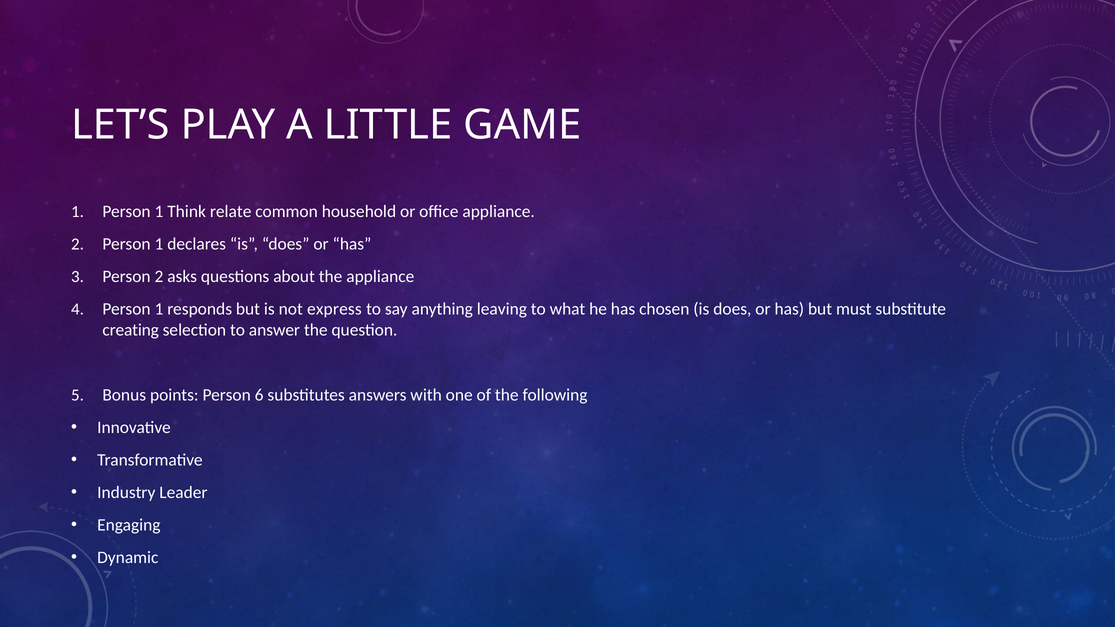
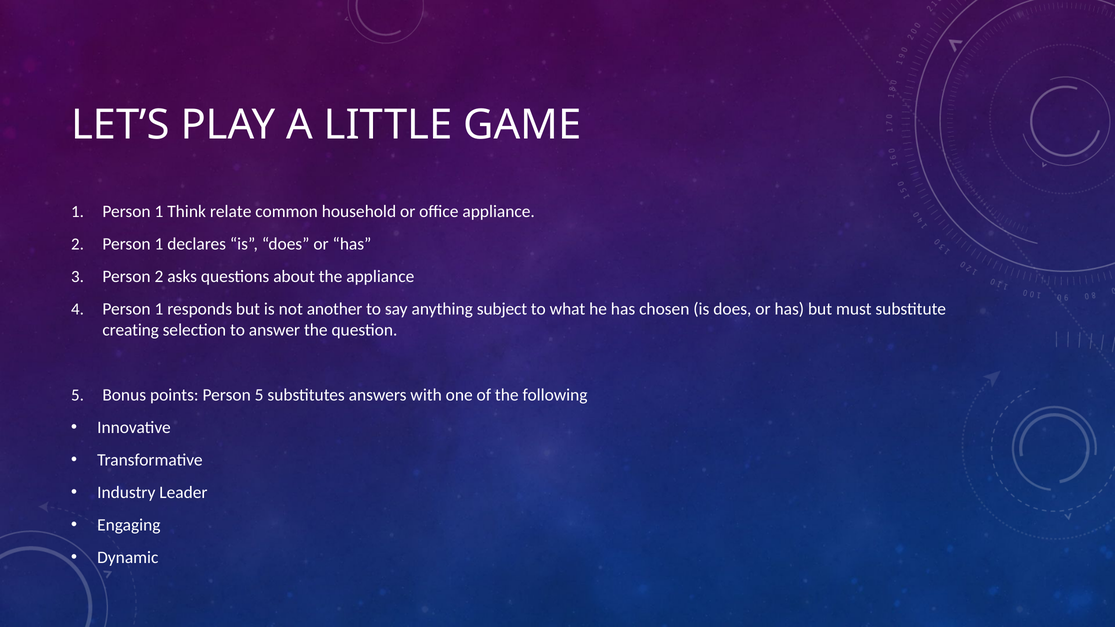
express: express -> another
leaving: leaving -> subject
Person 6: 6 -> 5
